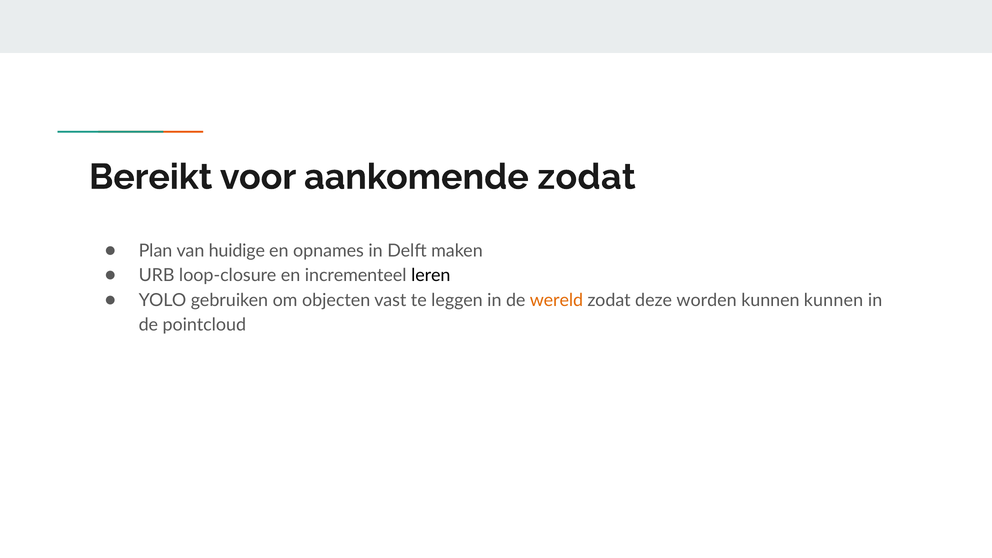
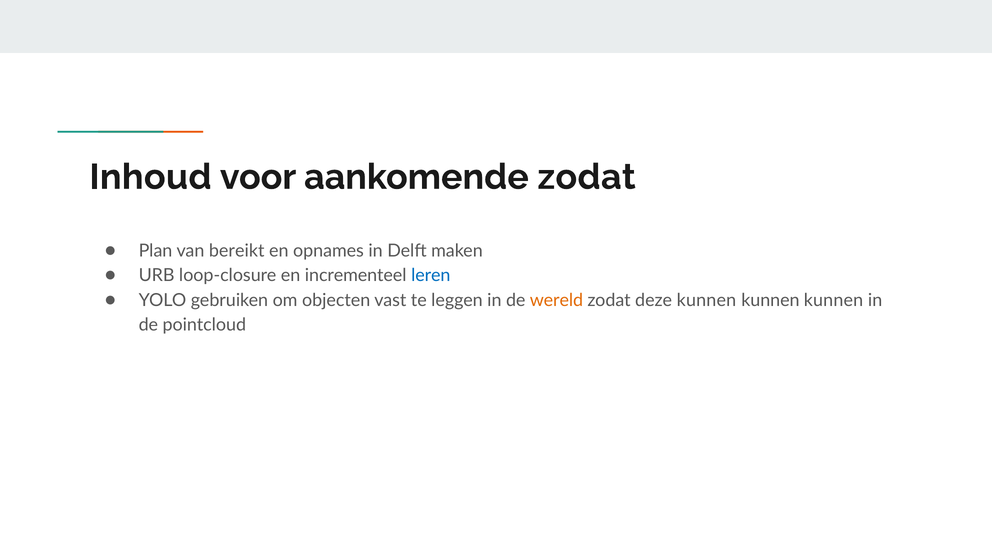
Bereikt: Bereikt -> Inhoud
huidige: huidige -> bereikt
leren colour: black -> blue
deze worden: worden -> kunnen
